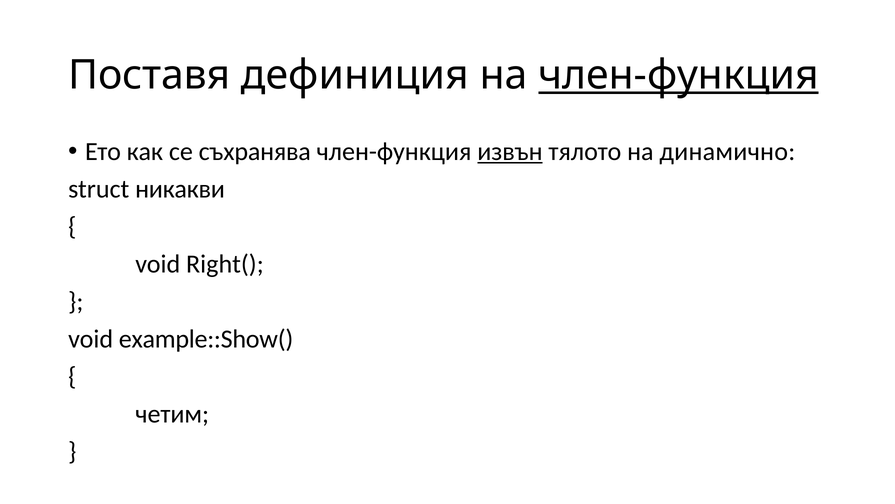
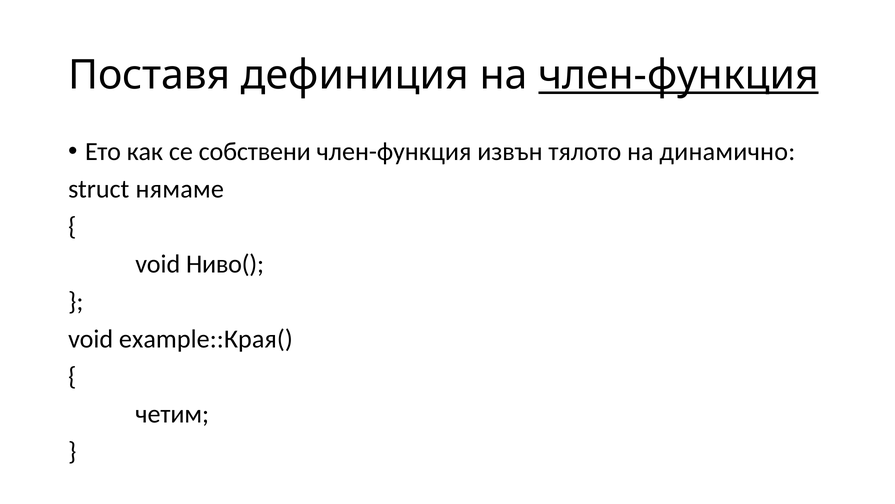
съхранява: съхранява -> собствени
извън underline: present -> none
никакви: никакви -> нямаме
Right(: Right( -> Ниво(
example::Show(: example::Show( -> example::Края(
